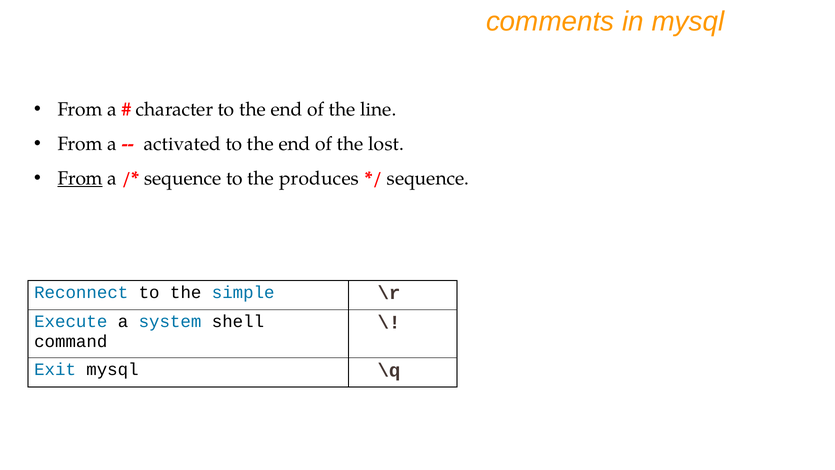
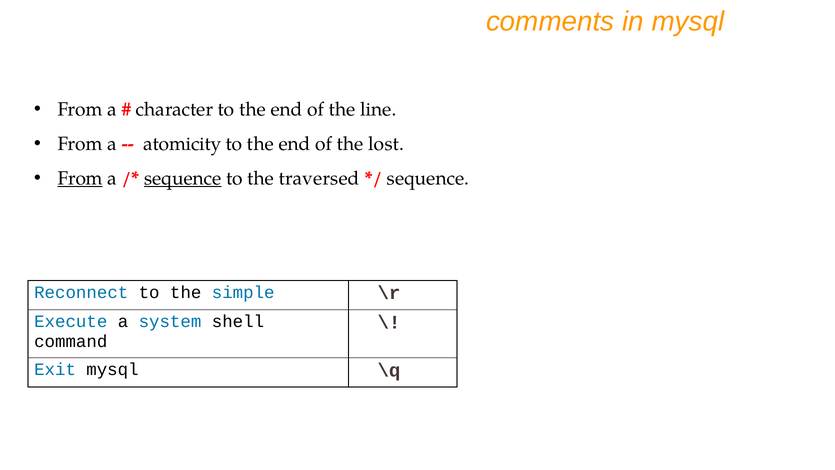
activated: activated -> atomicity
sequence at (183, 178) underline: none -> present
produces: produces -> traversed
